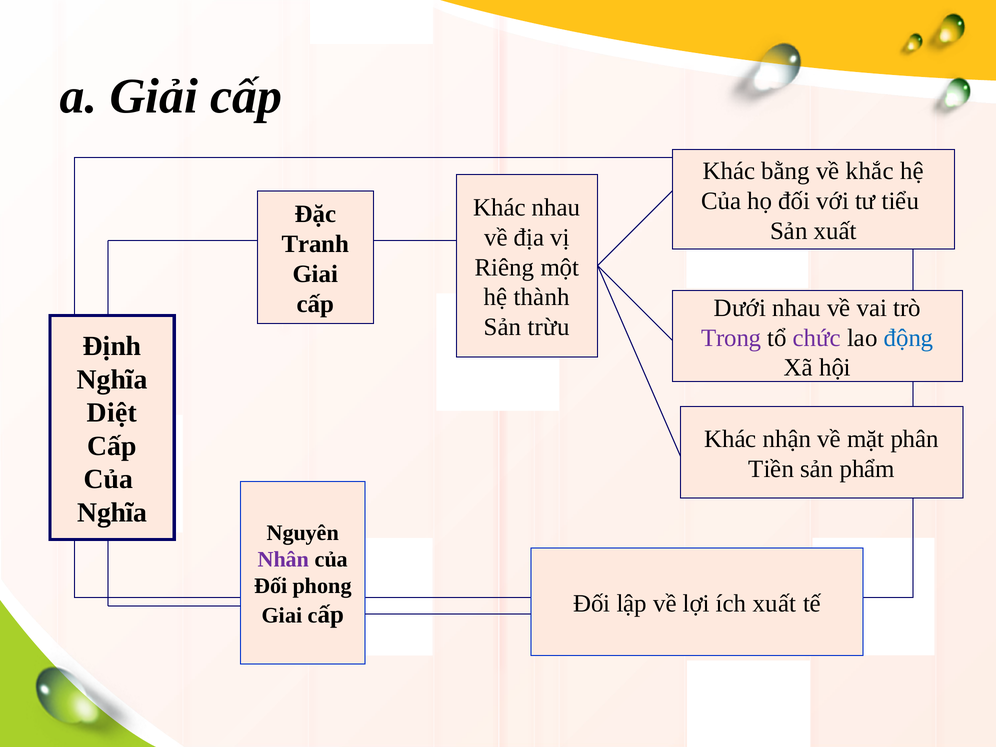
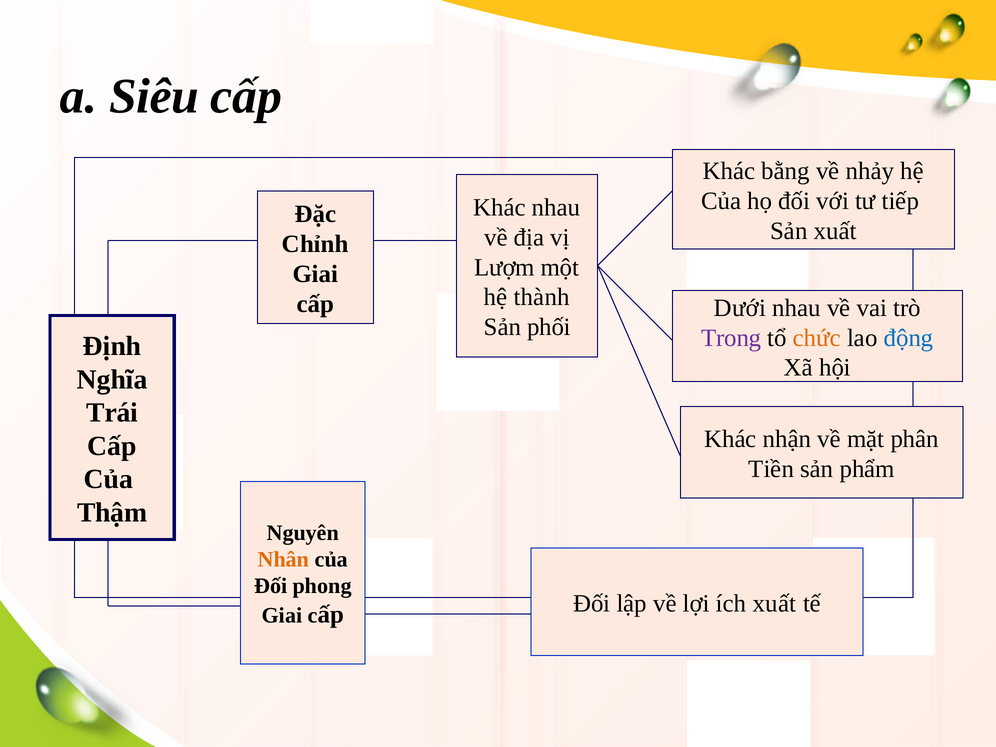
Giải: Giải -> Siêu
khắc: khắc -> nhảy
tiểu: tiểu -> tiếp
Tranh: Tranh -> Chỉnh
Riêng: Riêng -> Lượm
trừu: trừu -> phối
chức colour: purple -> orange
Diệt: Diệt -> Trái
Nghĩa at (112, 512): Nghĩa -> Thậm
Nhân colour: purple -> orange
